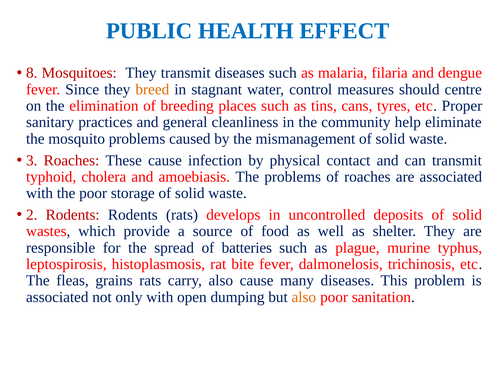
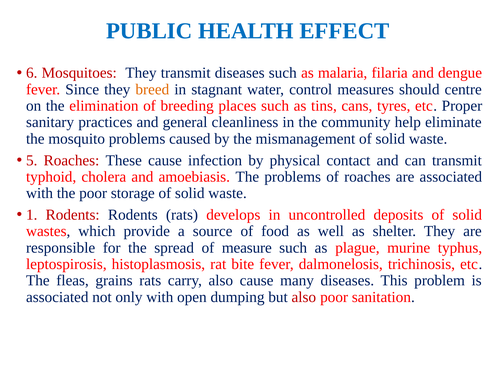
8: 8 -> 6
3: 3 -> 5
2: 2 -> 1
batteries: batteries -> measure
also at (304, 297) colour: orange -> red
